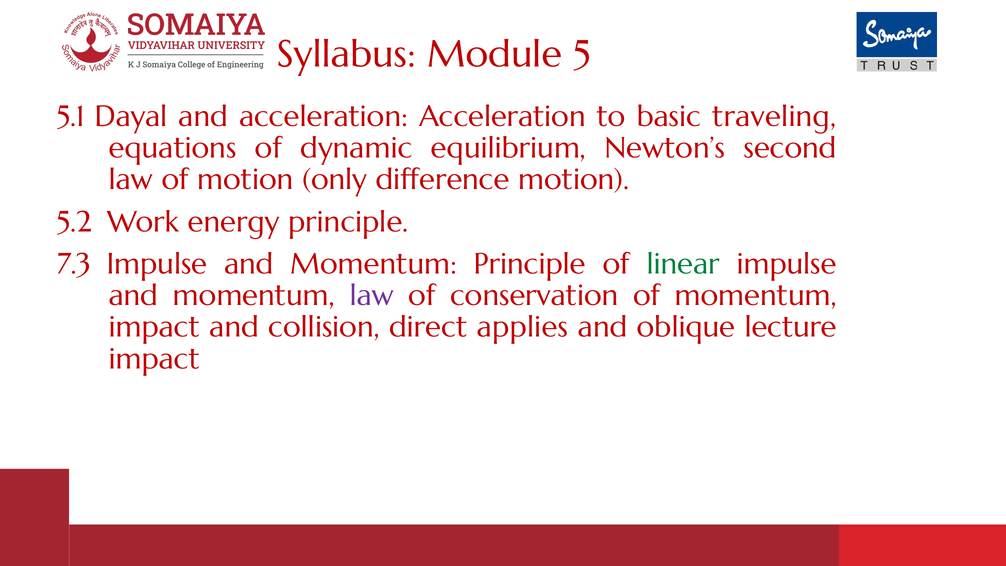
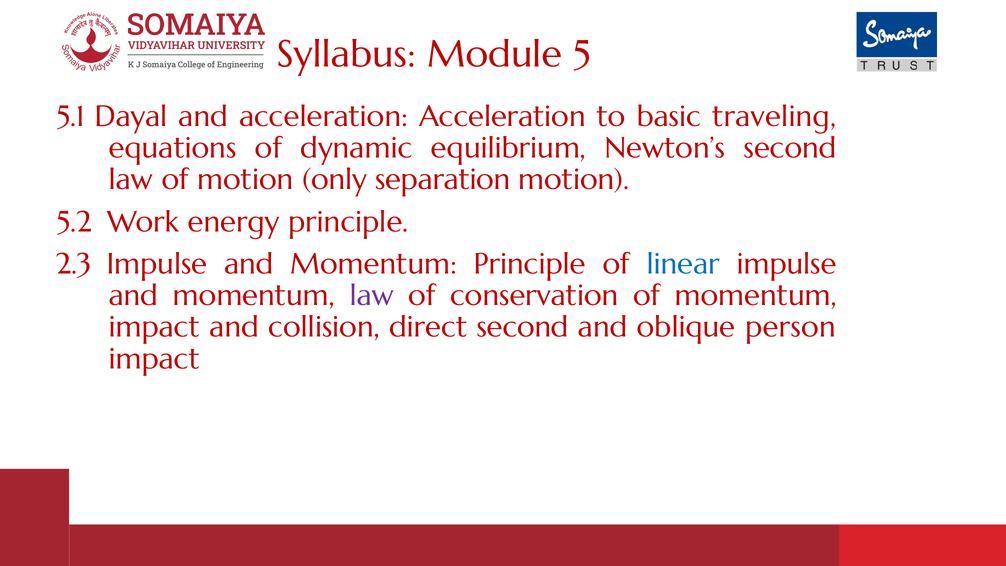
difference: difference -> separation
7.3: 7.3 -> 2.3
linear colour: green -> blue
direct applies: applies -> second
lecture: lecture -> person
